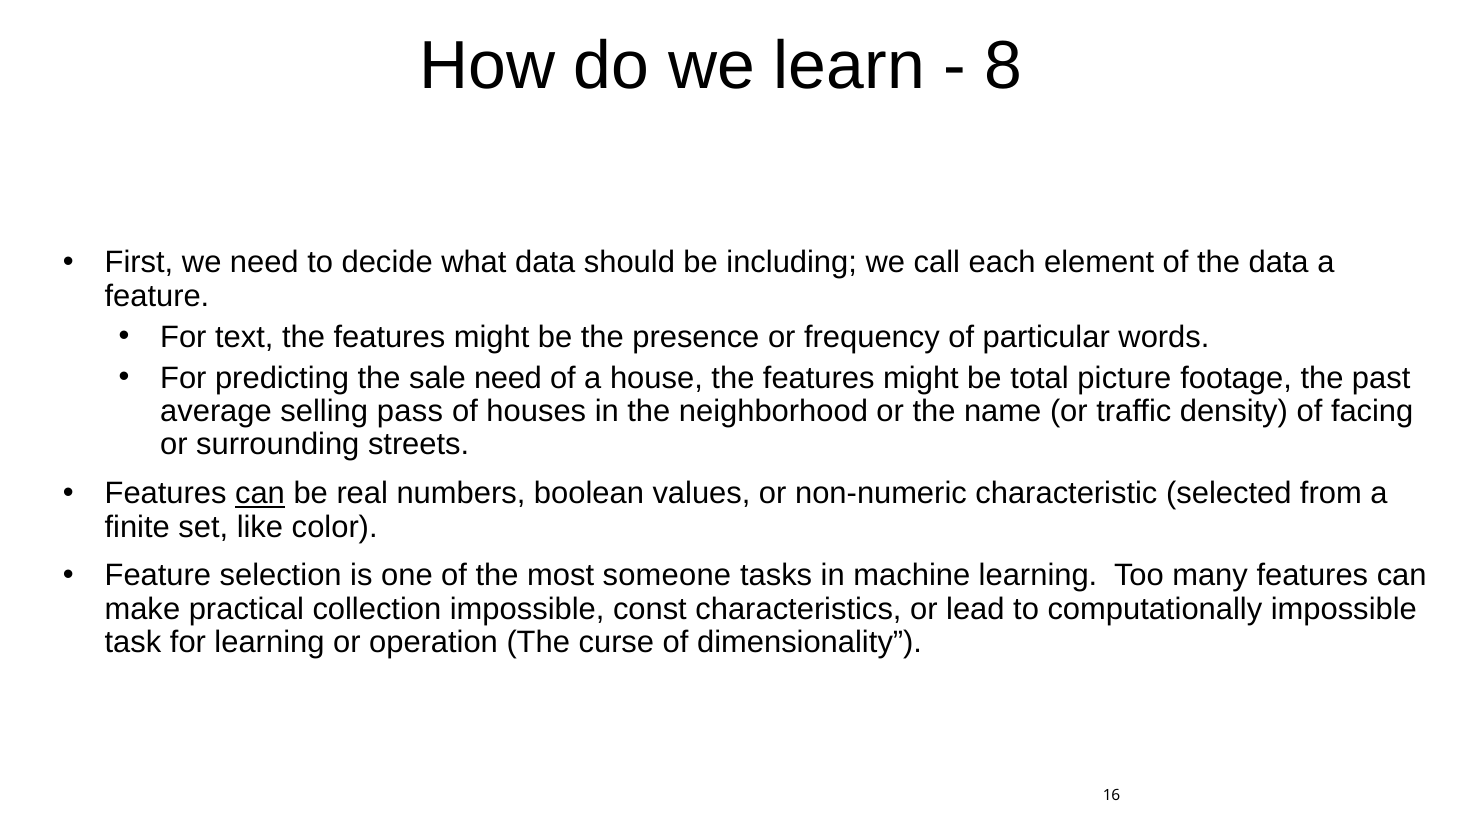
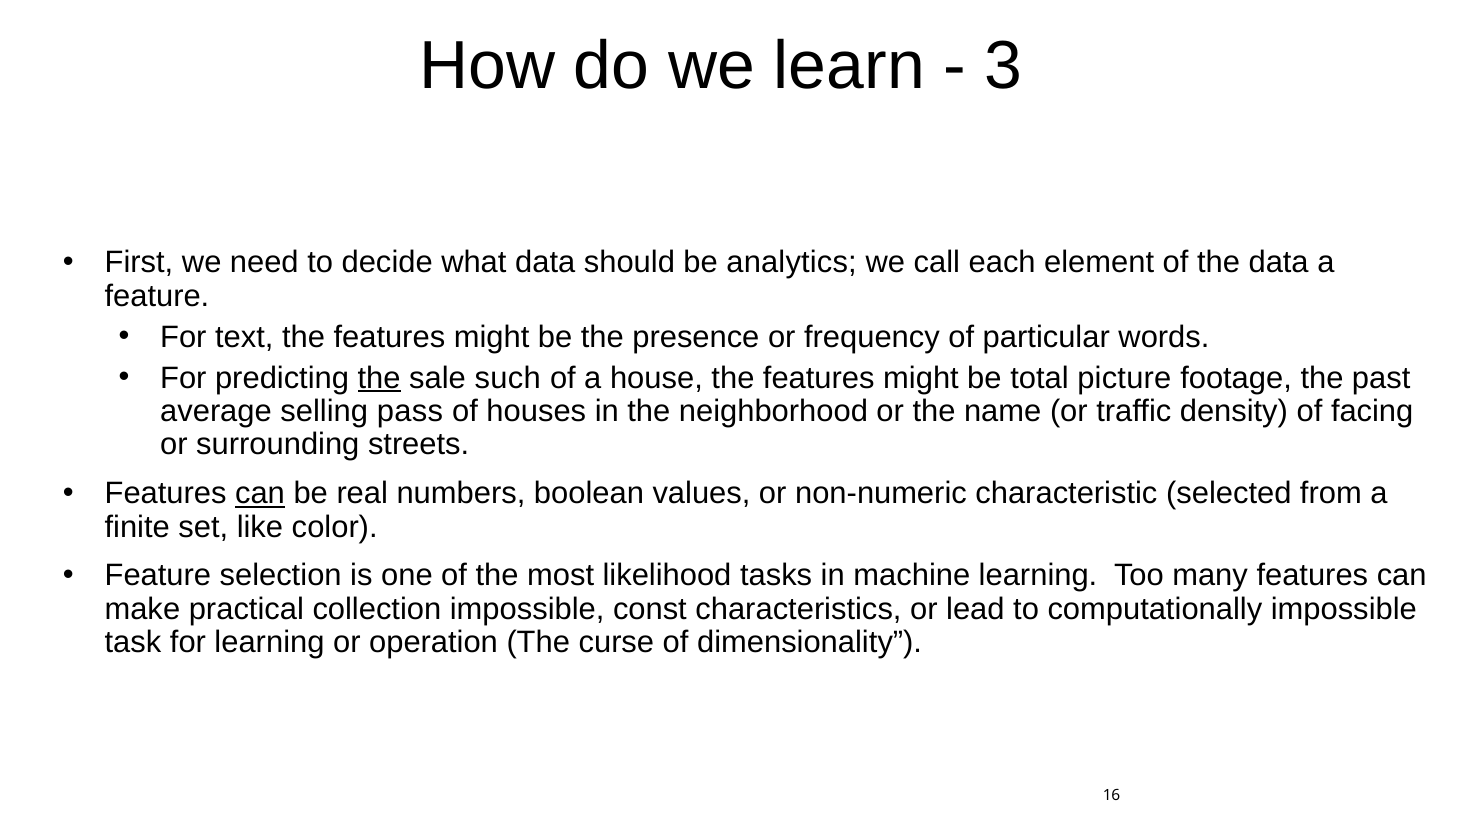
8: 8 -> 3
including: including -> analytics
the at (379, 378) underline: none -> present
sale need: need -> such
someone: someone -> likelihood
